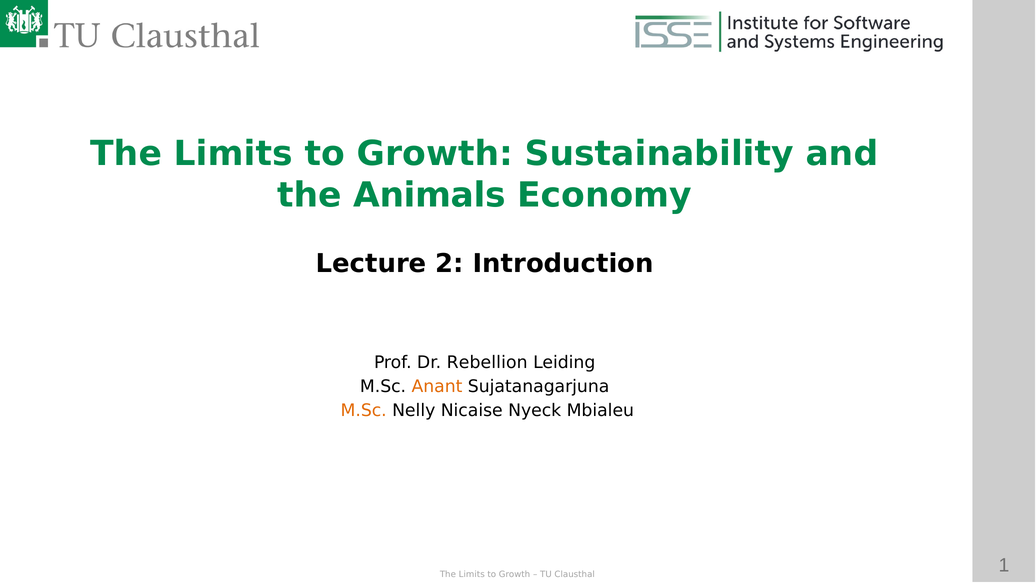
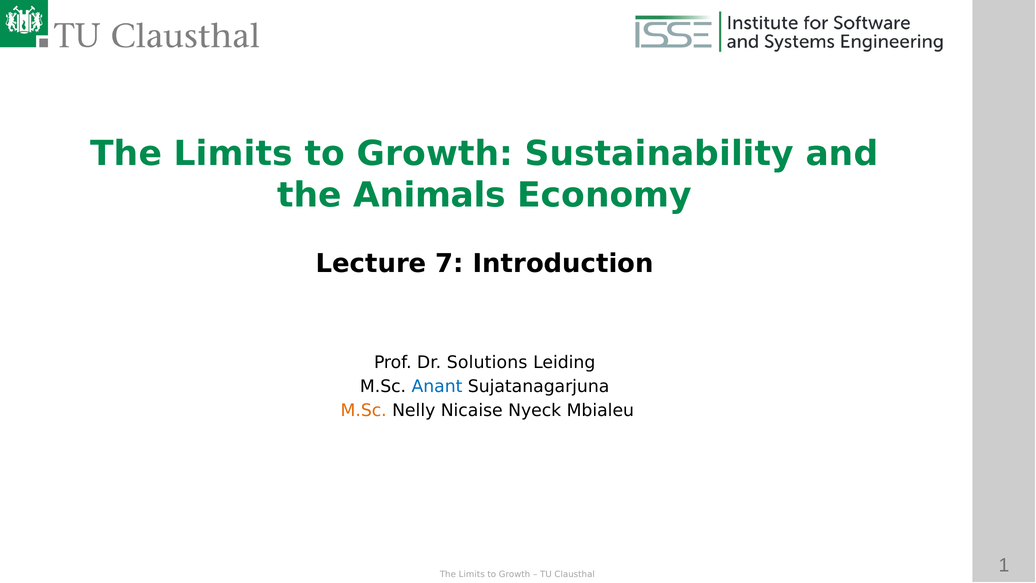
2: 2 -> 7
Rebellion: Rebellion -> Solutions
Anant colour: orange -> blue
